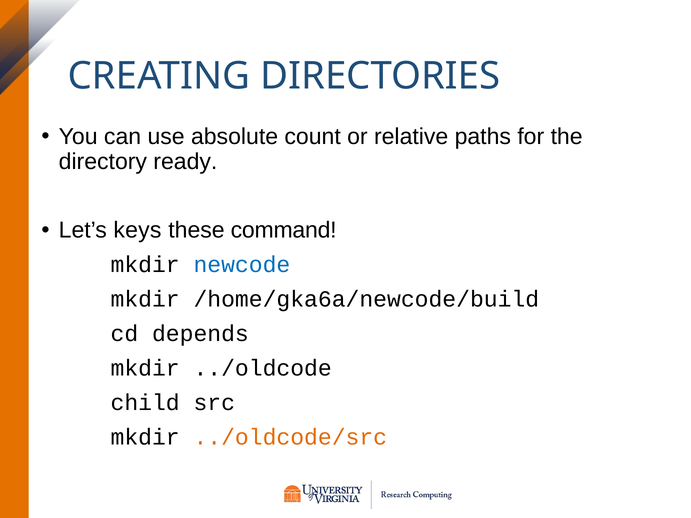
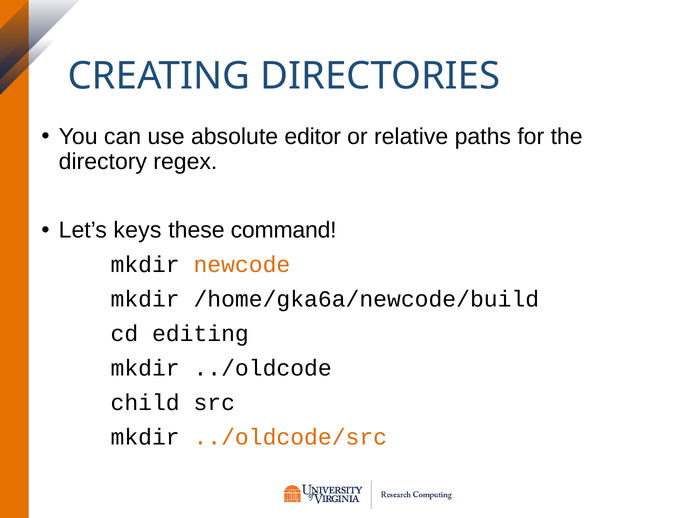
count: count -> editor
ready: ready -> regex
newcode colour: blue -> orange
depends: depends -> editing
